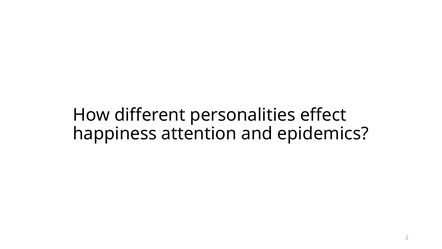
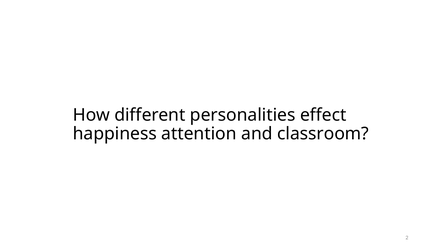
epidemics: epidemics -> classroom
